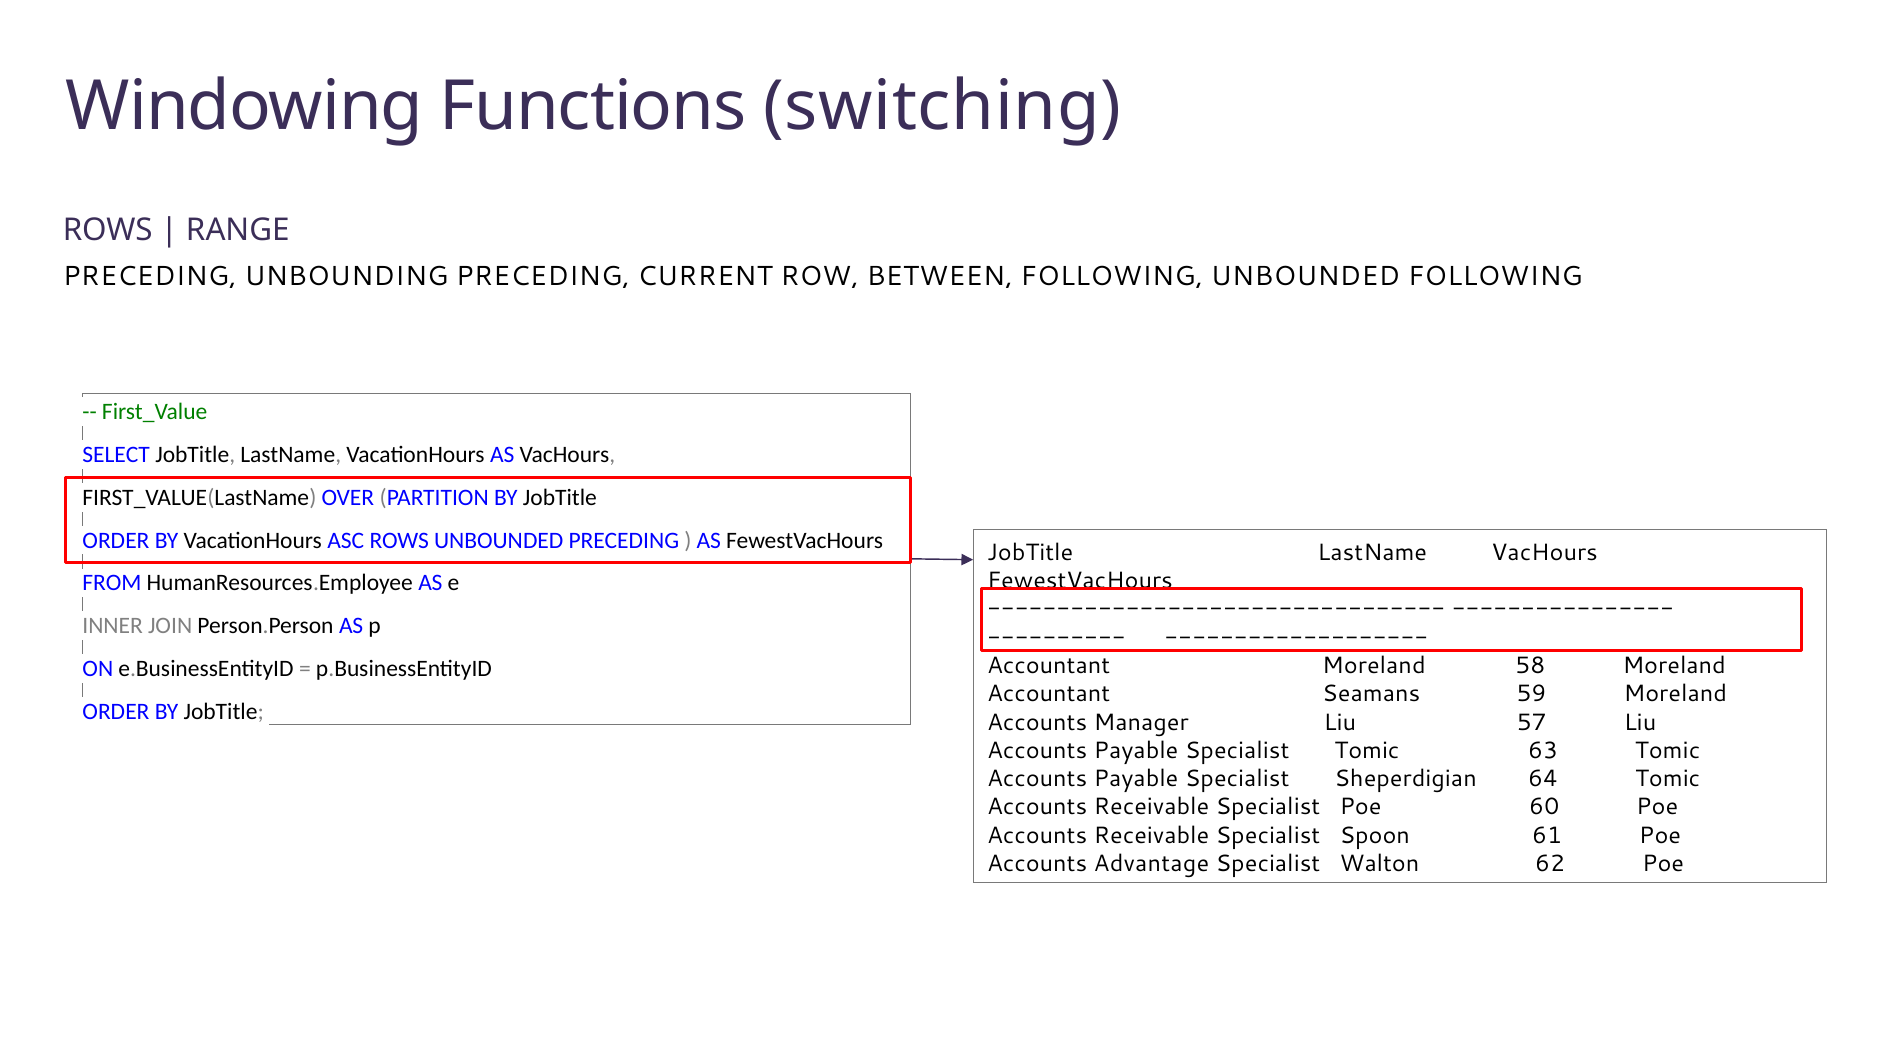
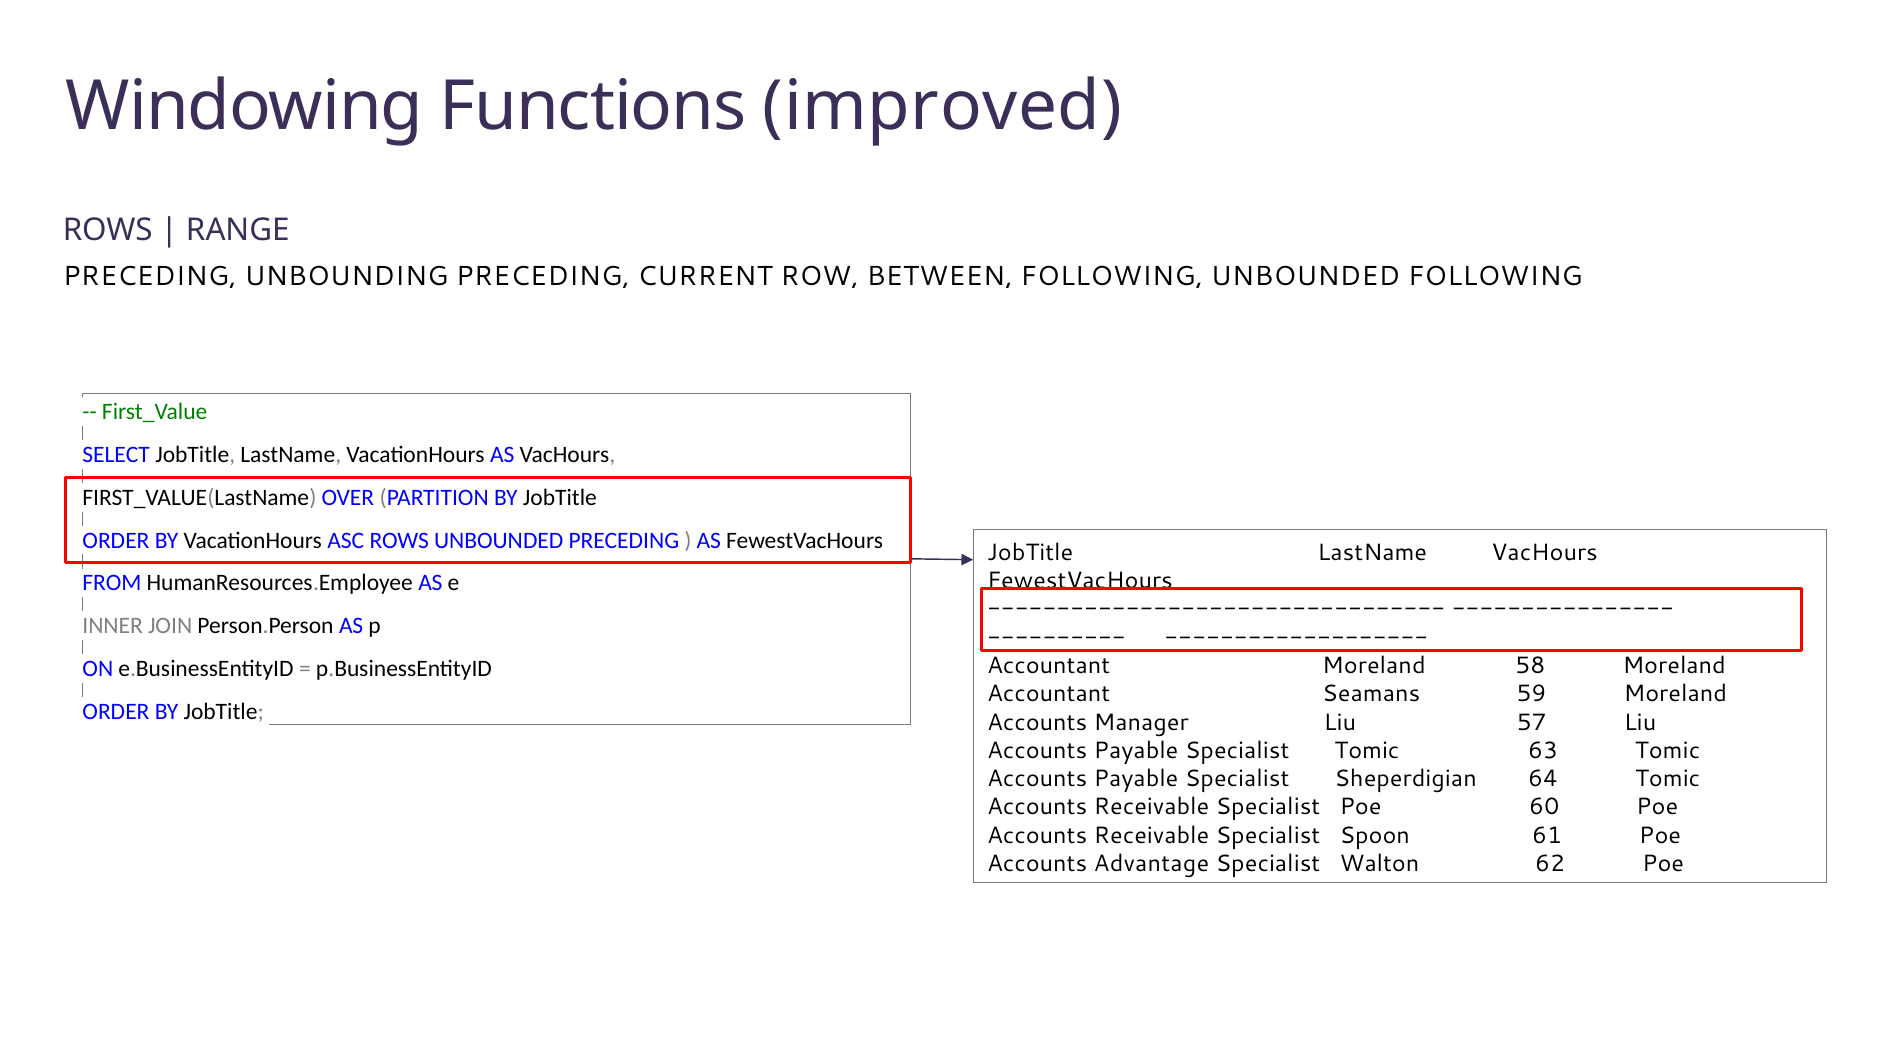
switching: switching -> improved
